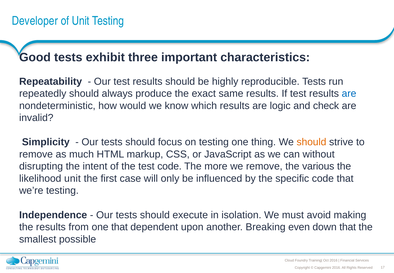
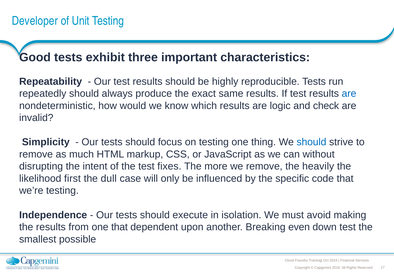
should at (311, 142) colour: orange -> blue
test code: code -> fixes
various: various -> heavily
likelihood unit: unit -> first
first: first -> dull
down that: that -> test
